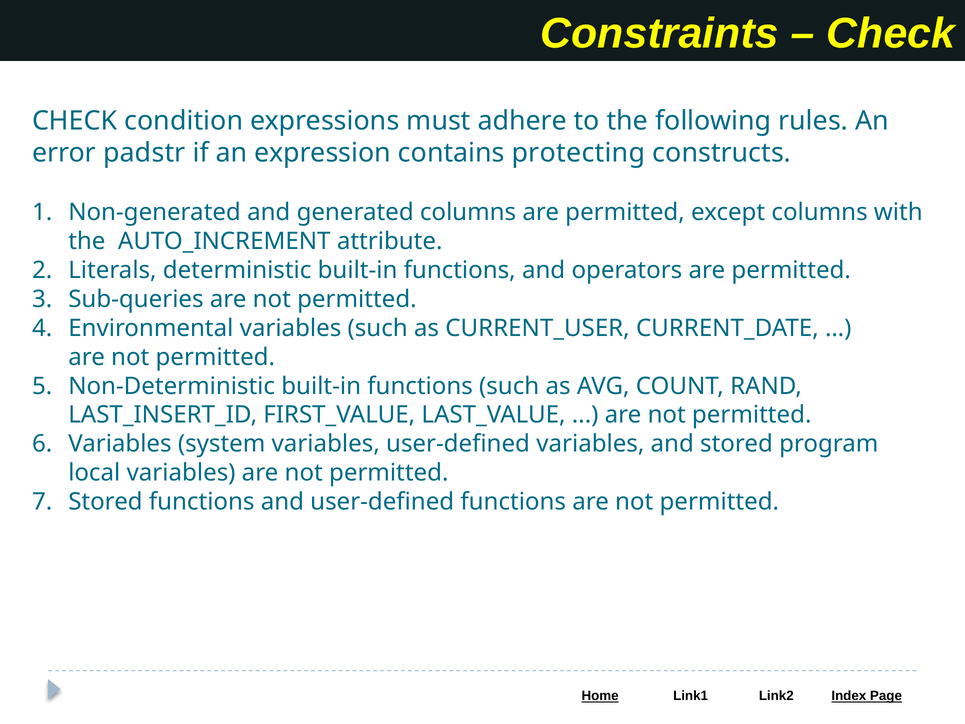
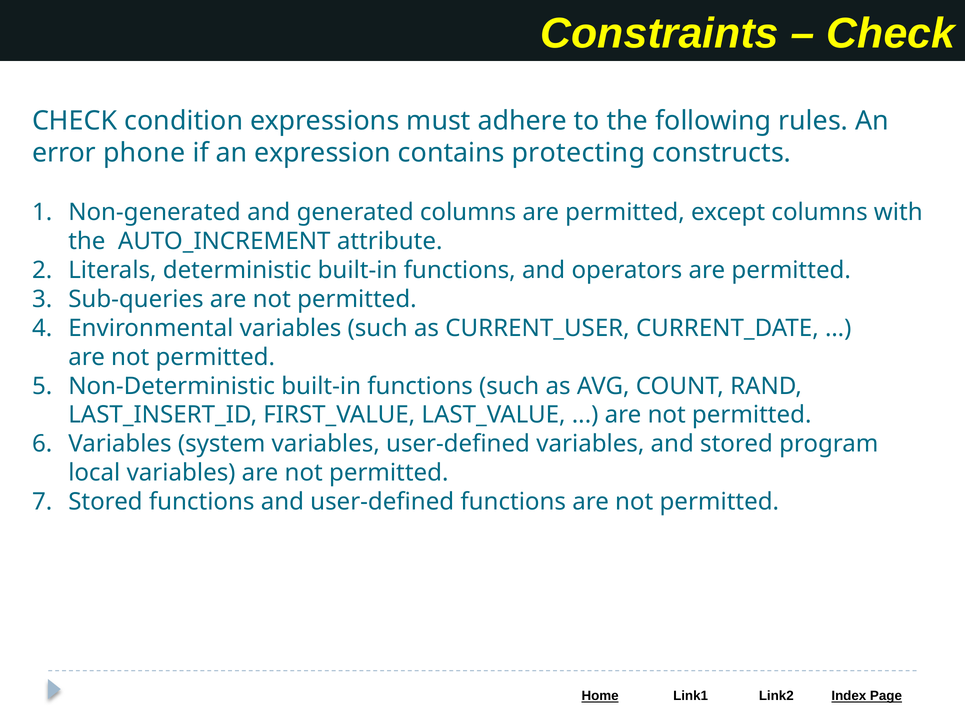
padstr: padstr -> phone
